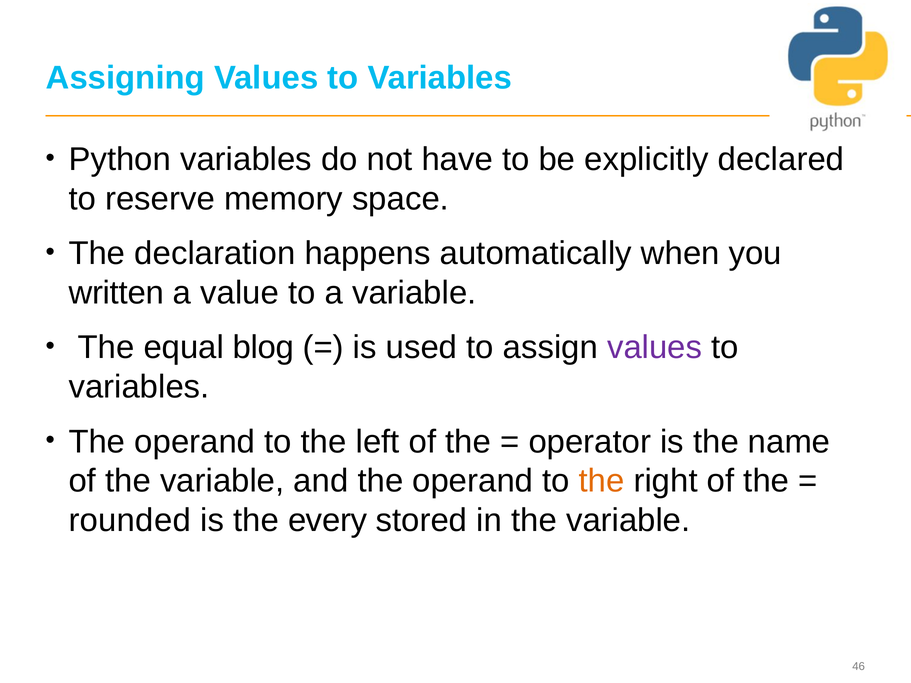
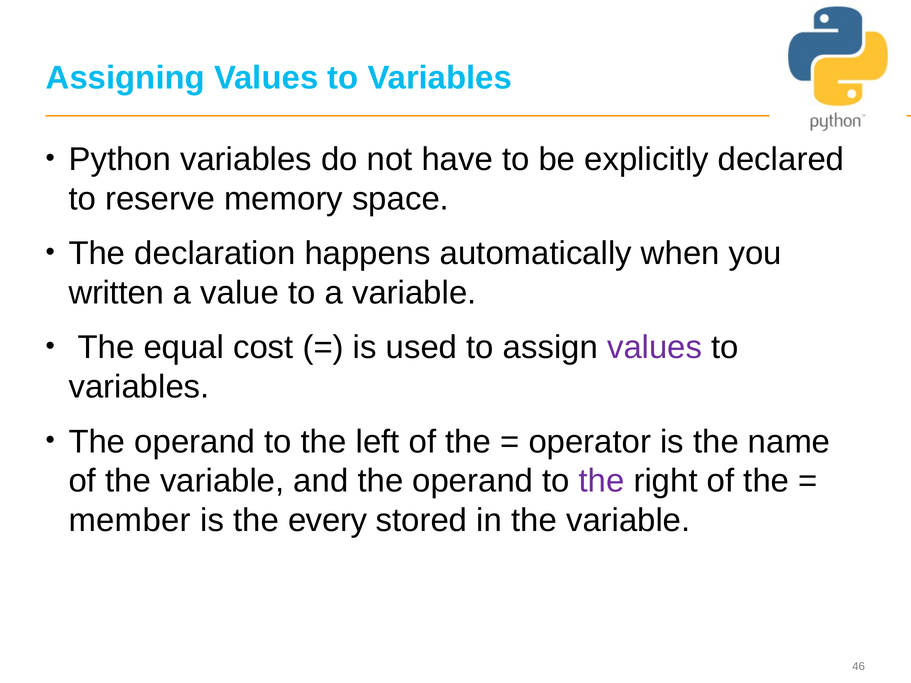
blog: blog -> cost
the at (602, 481) colour: orange -> purple
rounded: rounded -> member
